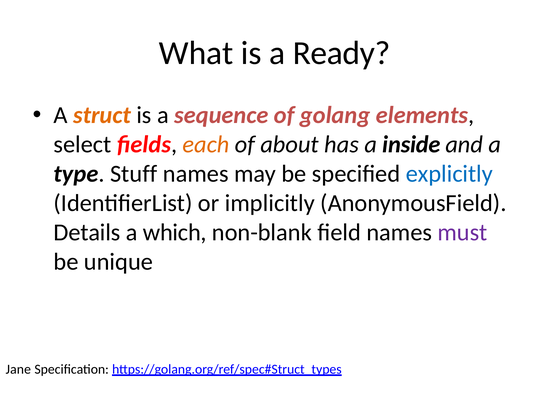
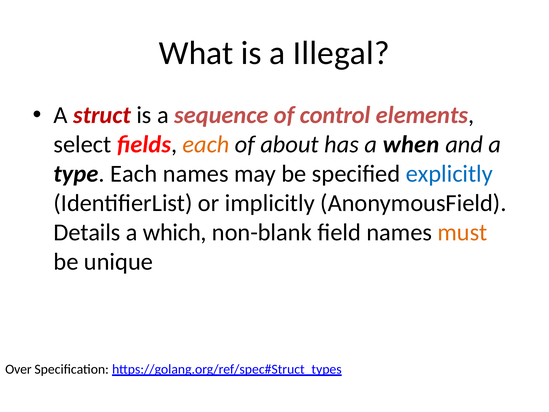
Ready: Ready -> Illegal
struct colour: orange -> red
golang: golang -> control
inside: inside -> when
type Stuff: Stuff -> Each
must colour: purple -> orange
Jane: Jane -> Over
